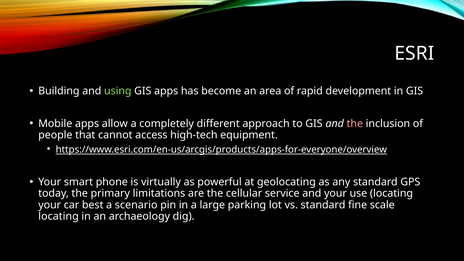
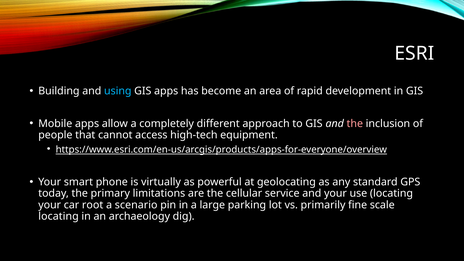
using colour: light green -> light blue
best: best -> root
vs standard: standard -> primarily
